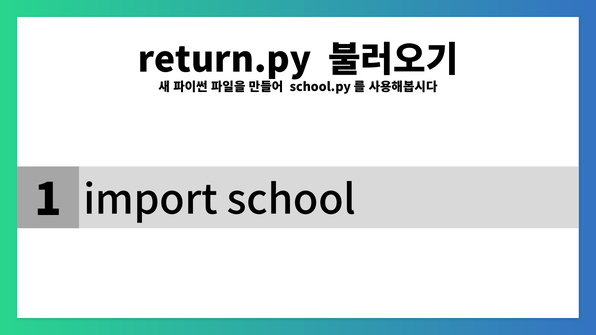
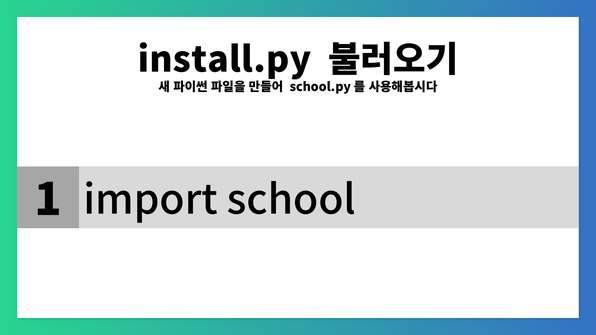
return.py: return.py -> install.py
